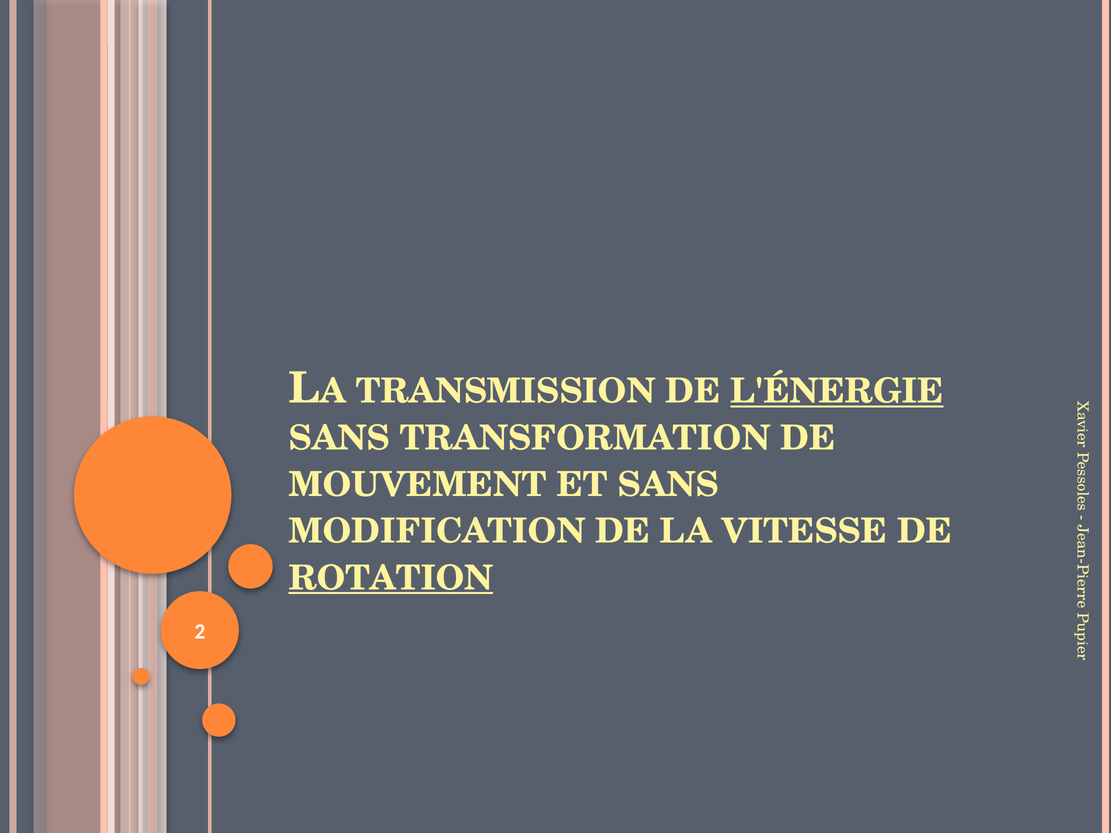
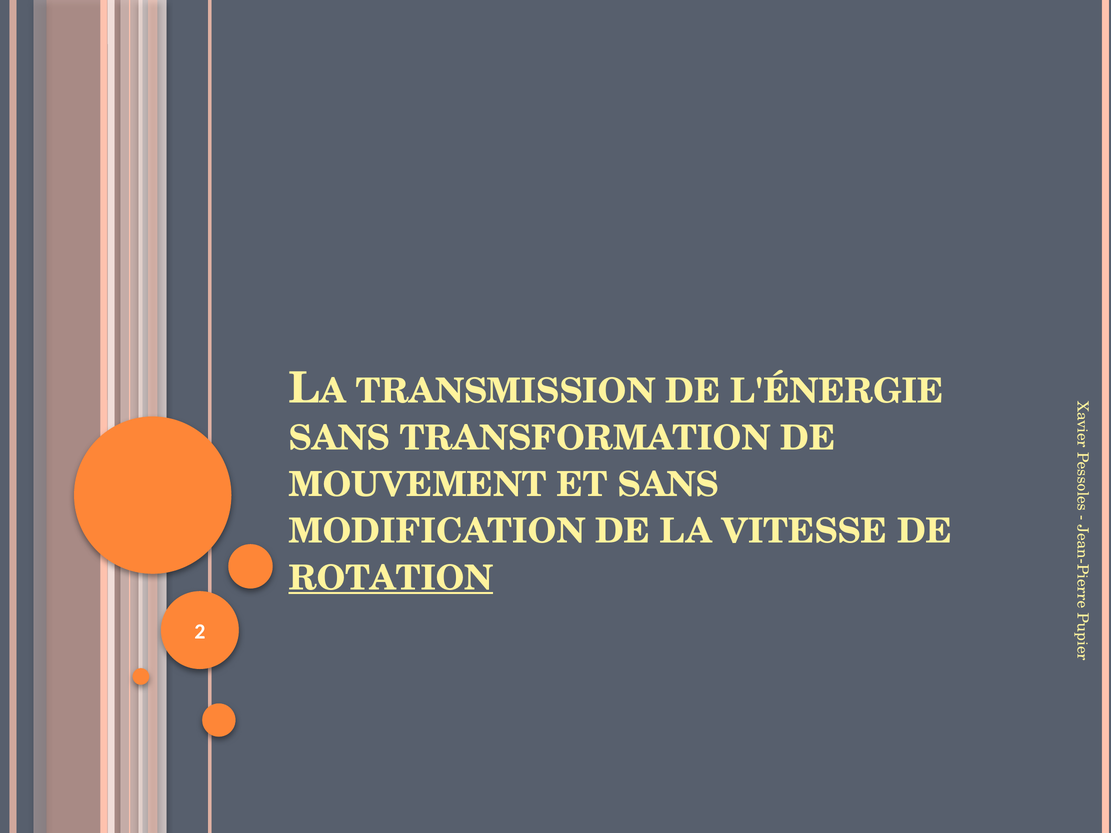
L'ÉNERGIE underline: present -> none
